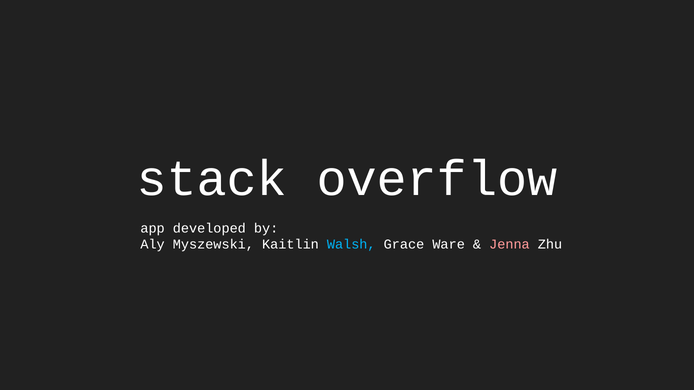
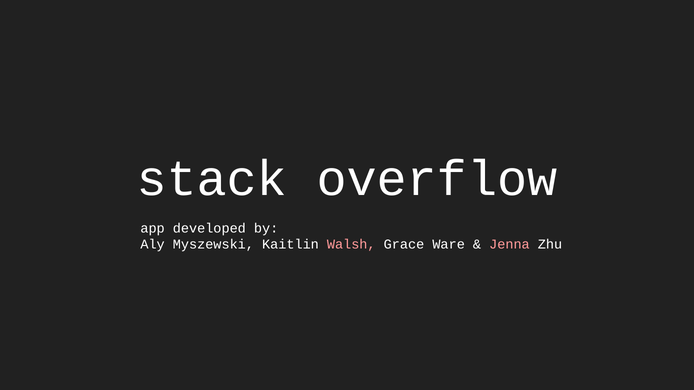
Walsh colour: light blue -> pink
